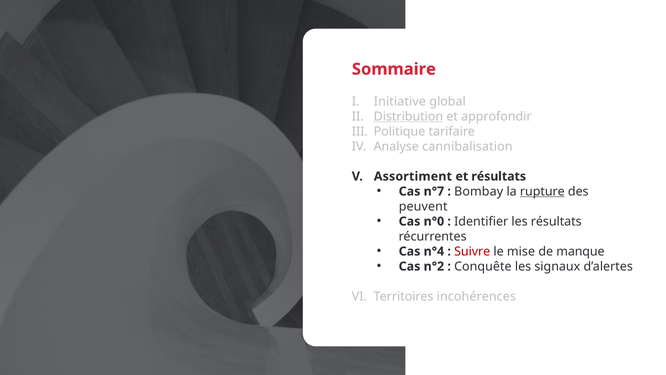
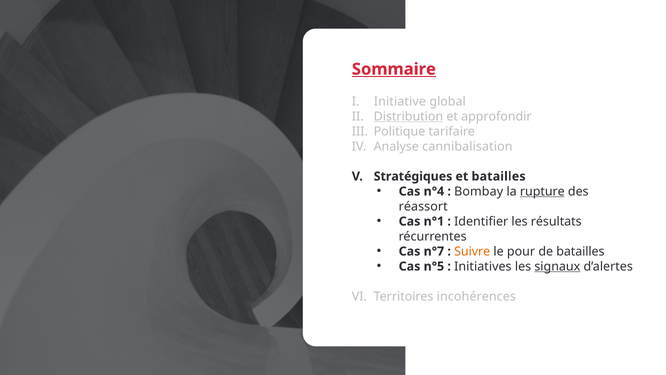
Sommaire underline: none -> present
Assortiment: Assortiment -> Stratégiques
et résultats: résultats -> batailles
n°7: n°7 -> n°4
peuvent: peuvent -> réassort
n°0: n°0 -> n°1
n°4: n°4 -> n°7
Suivre colour: red -> orange
mise: mise -> pour
de manque: manque -> batailles
n°2: n°2 -> n°5
Conquête: Conquête -> Initiatives
signaux underline: none -> present
